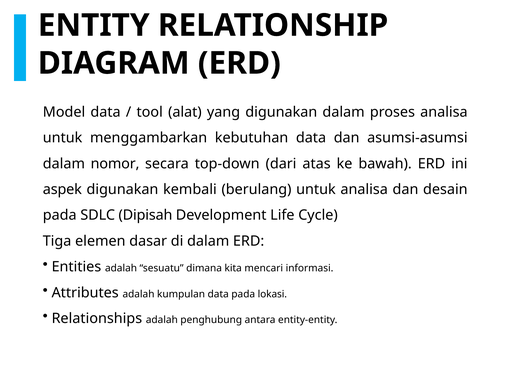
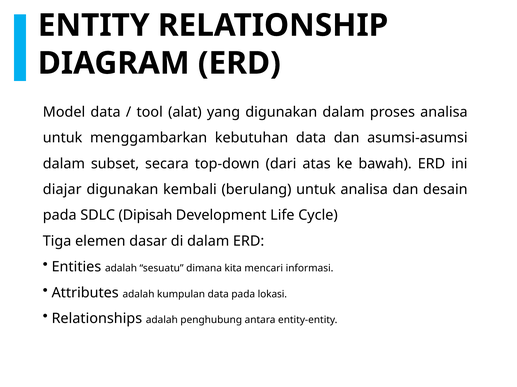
nomor: nomor -> subset
aspek: aspek -> diajar
